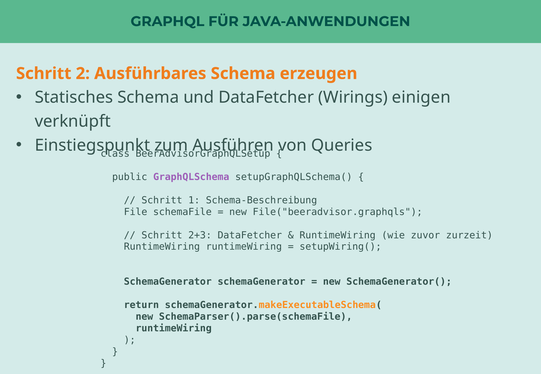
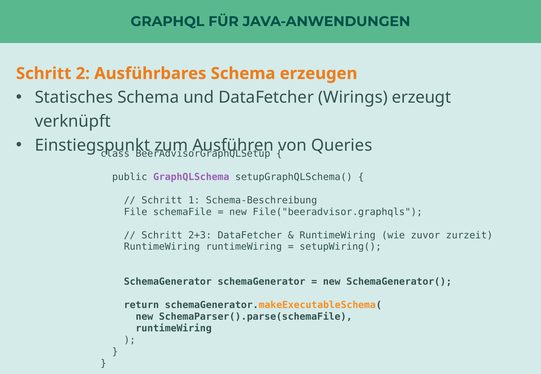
einigen: einigen -> erzeugt
